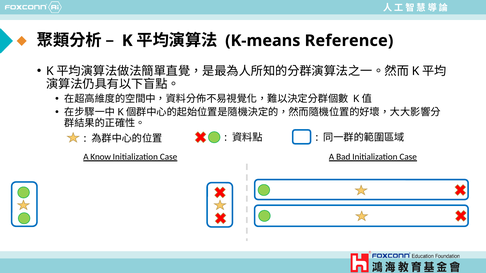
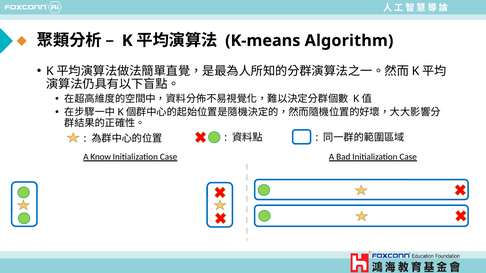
Reference: Reference -> Algorithm
